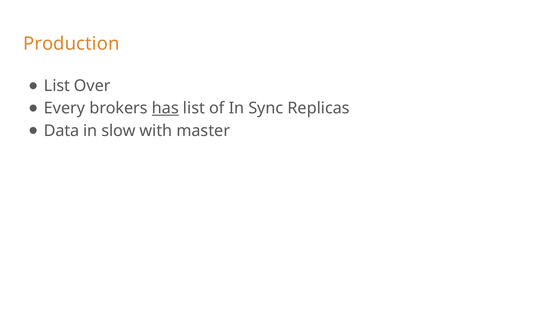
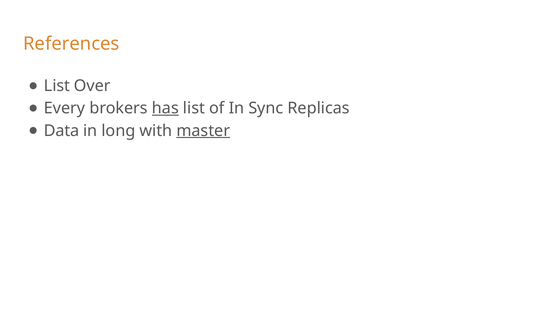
Production: Production -> References
slow: slow -> long
master underline: none -> present
